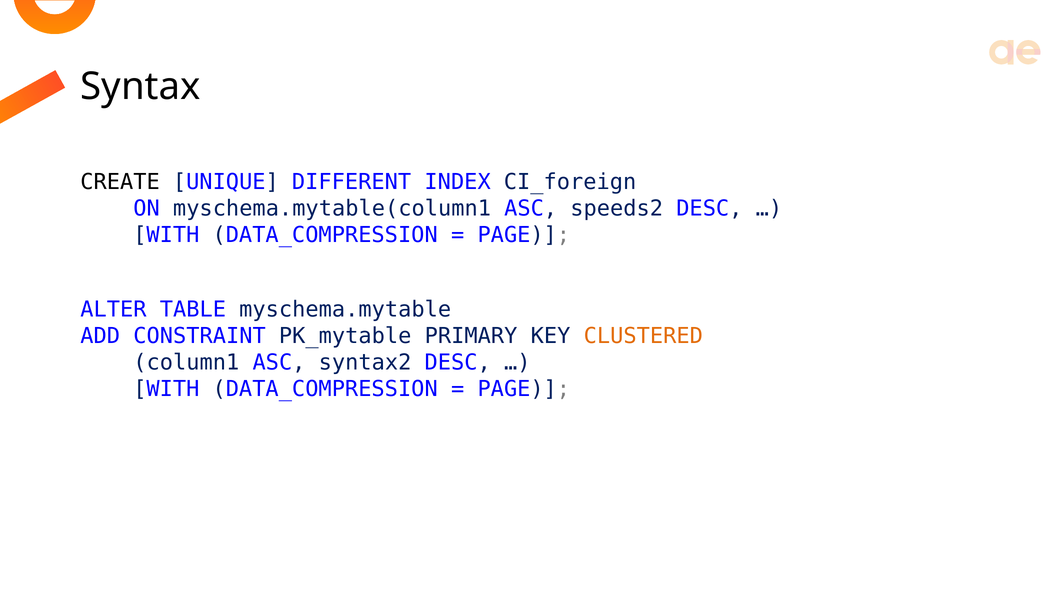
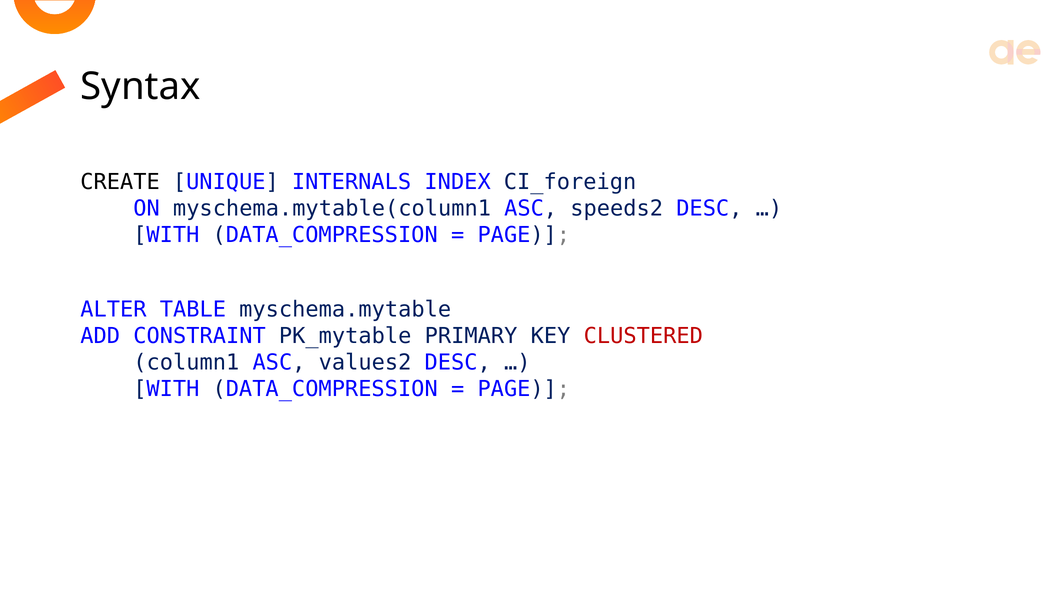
DIFFERENT: DIFFERENT -> INTERNALS
CLUSTERED colour: orange -> red
syntax2: syntax2 -> values2
